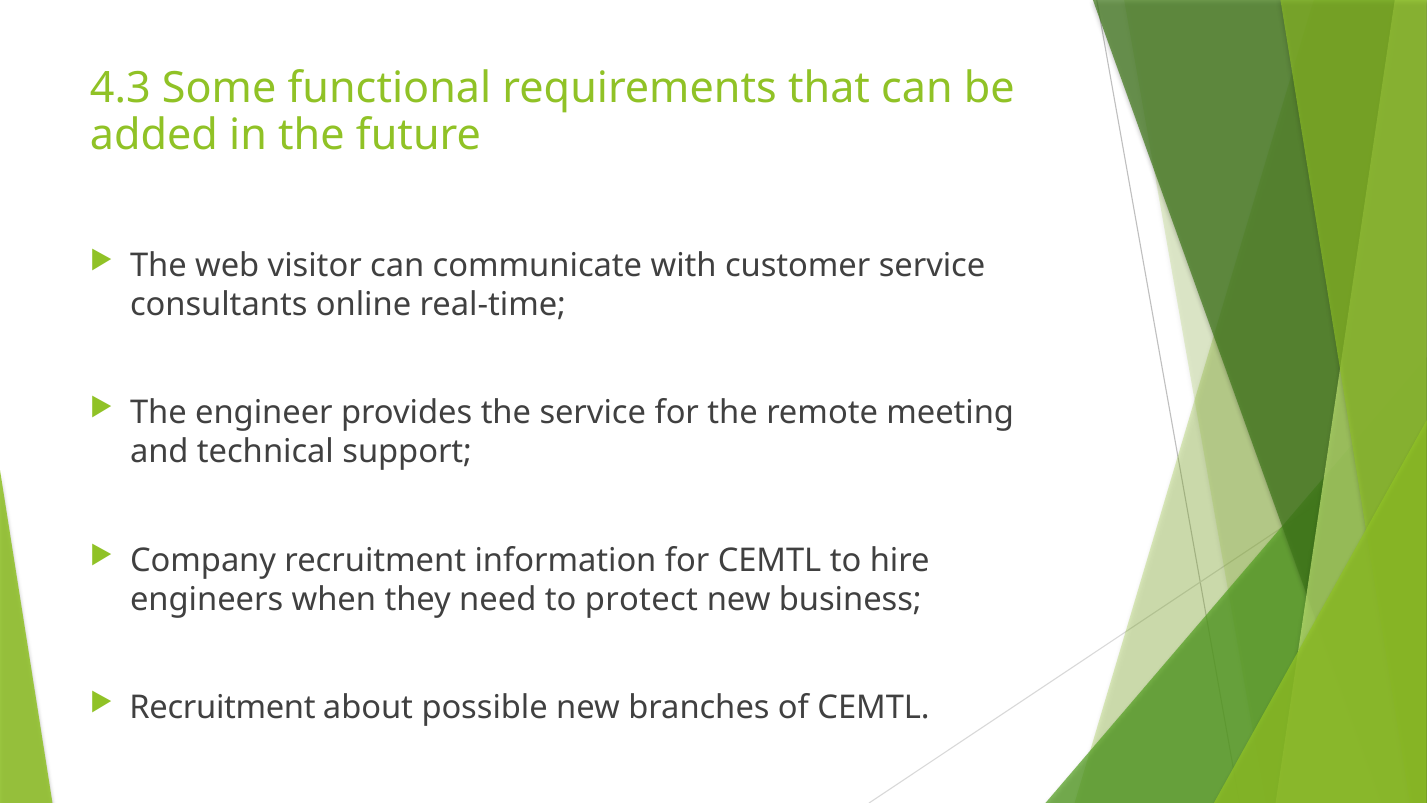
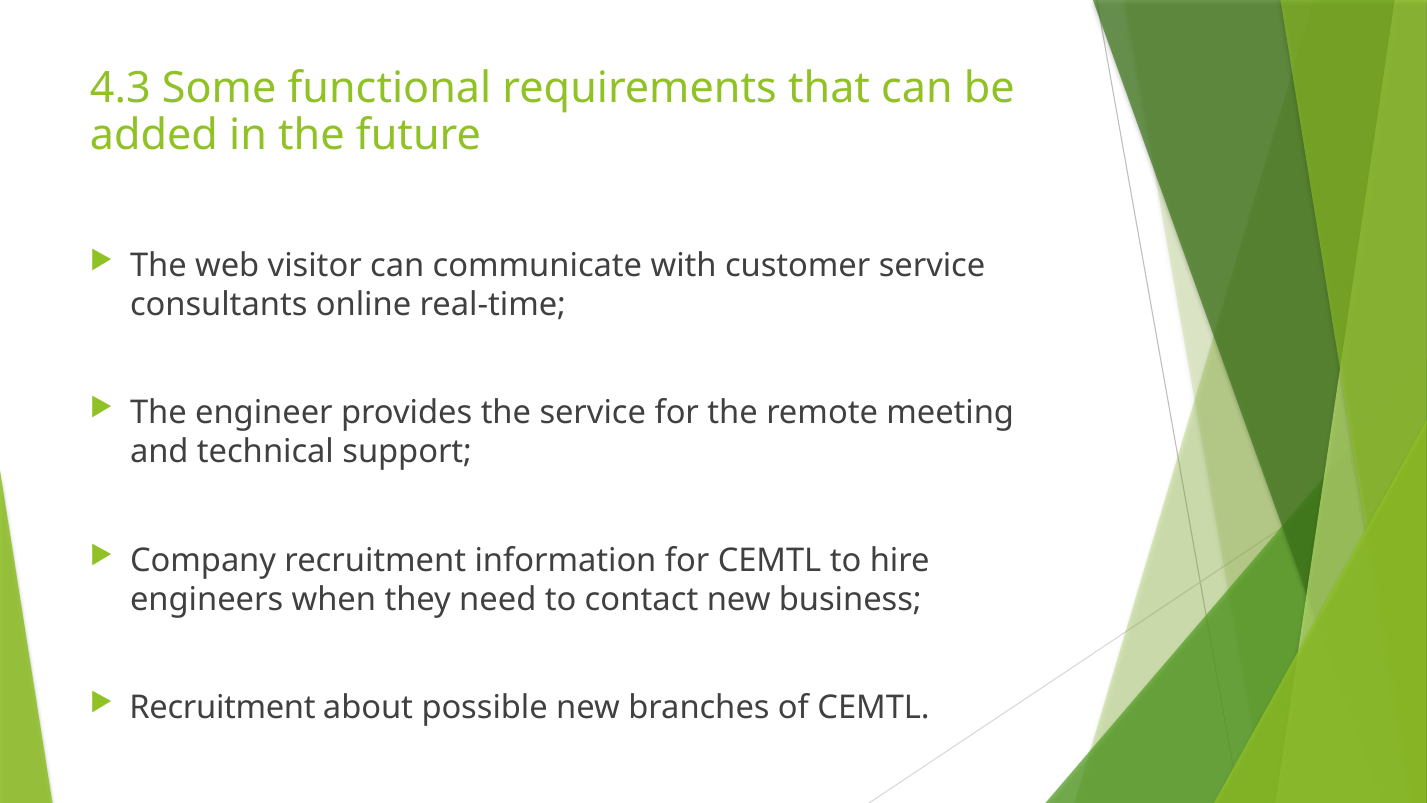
protect: protect -> contact
